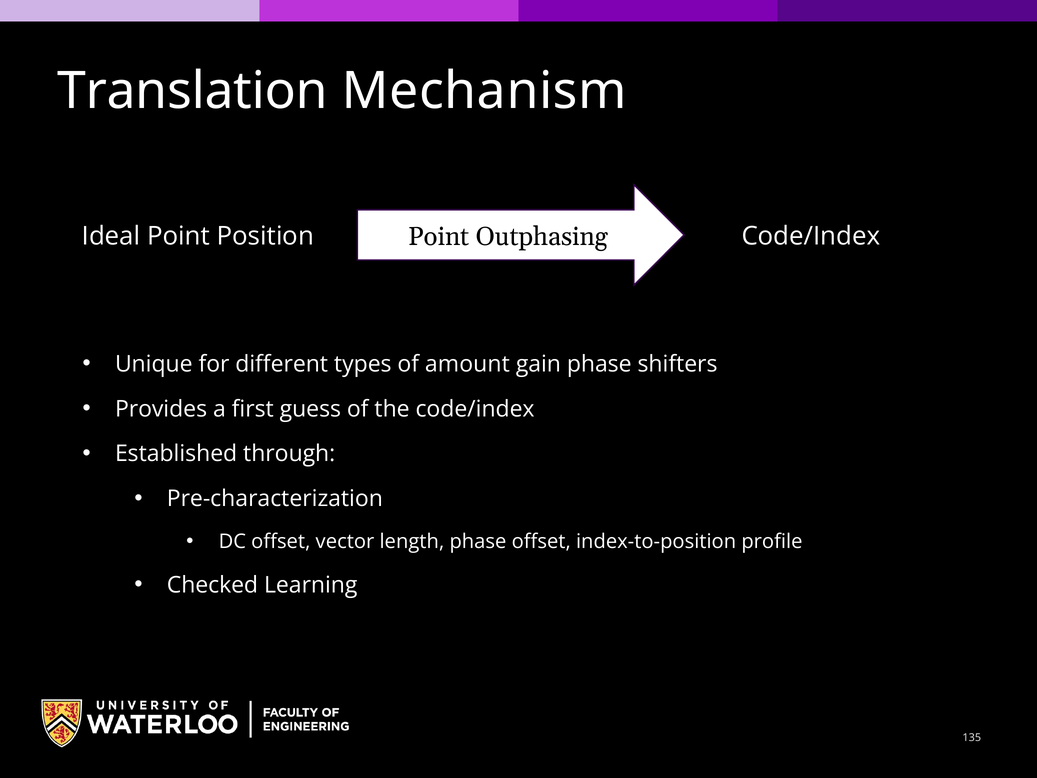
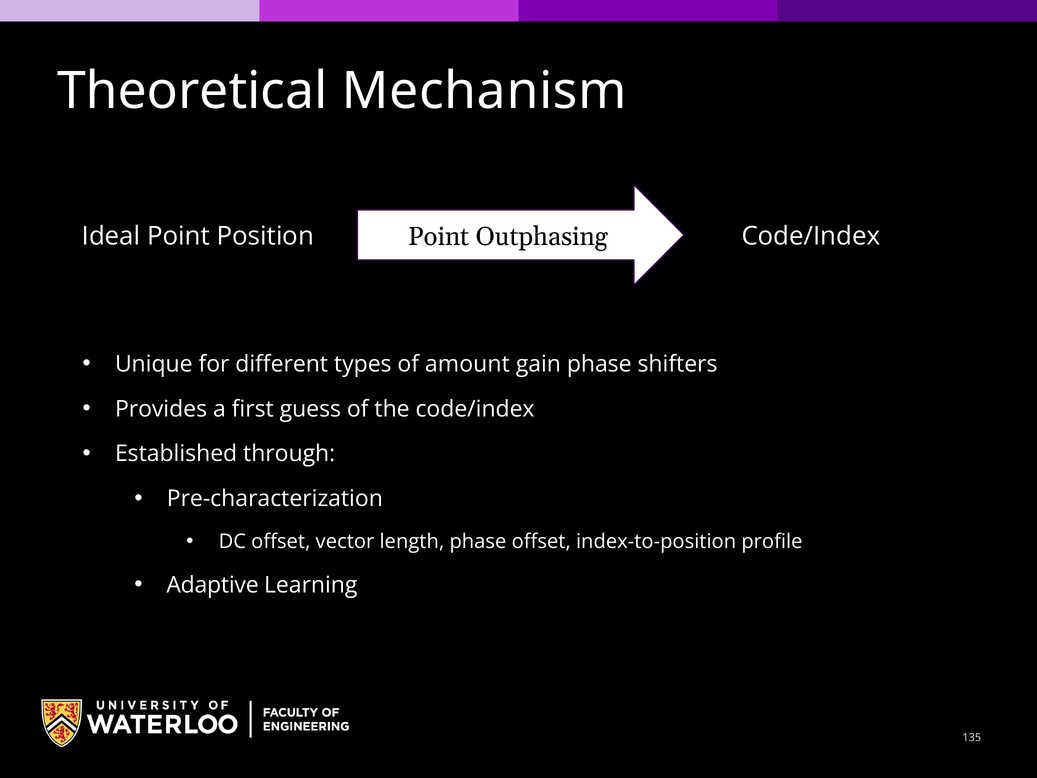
Translation: Translation -> Theoretical
Checked: Checked -> Adaptive
